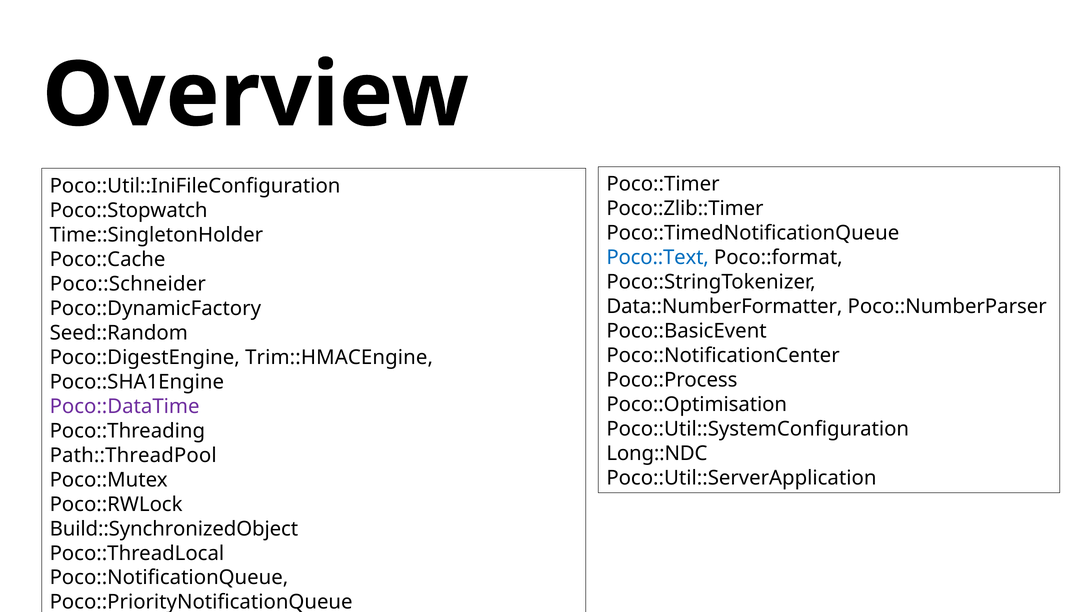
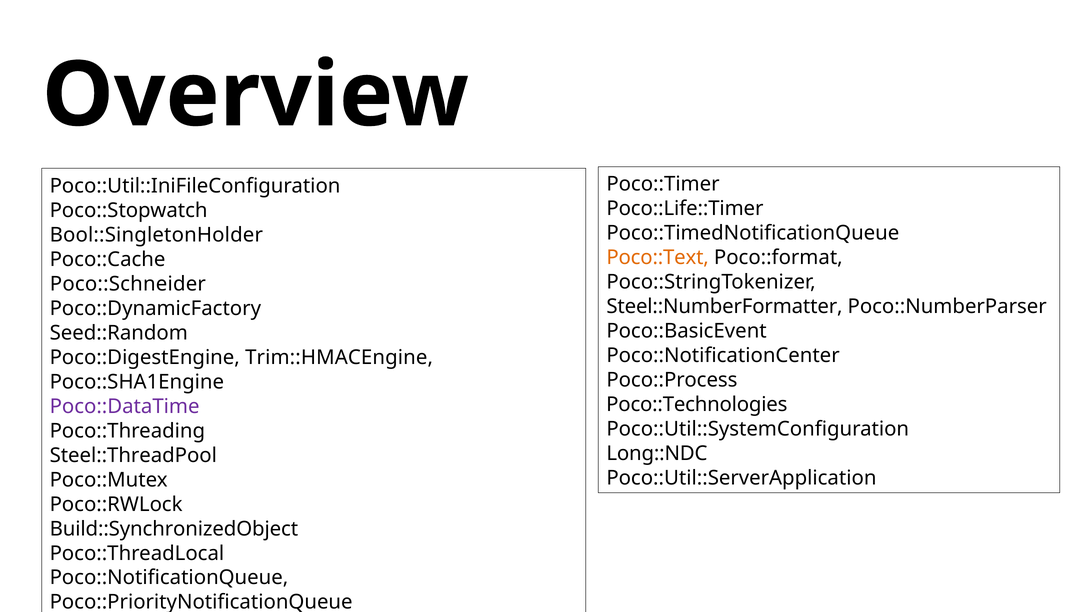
Poco::Zlib::Timer: Poco::Zlib::Timer -> Poco::Life::Timer
Time::SingletonHolder: Time::SingletonHolder -> Bool::SingletonHolder
Poco::Text colour: blue -> orange
Data::NumberFormatter: Data::NumberFormatter -> Steel::NumberFormatter
Poco::Optimisation: Poco::Optimisation -> Poco::Technologies
Path::ThreadPool: Path::ThreadPool -> Steel::ThreadPool
